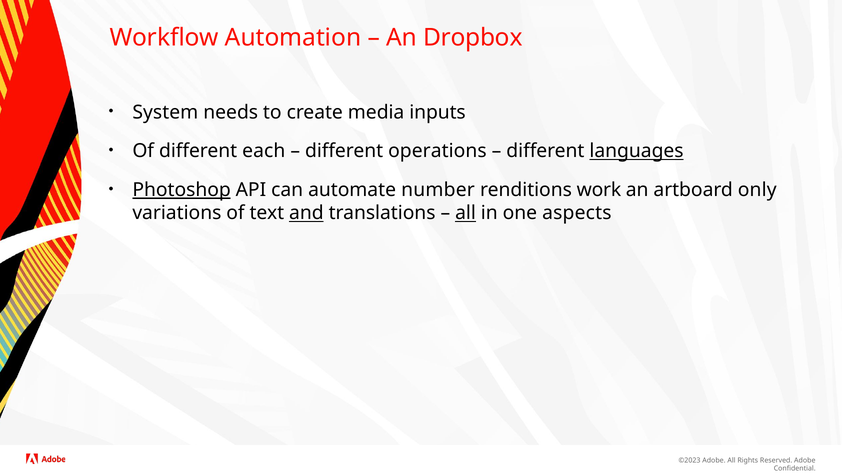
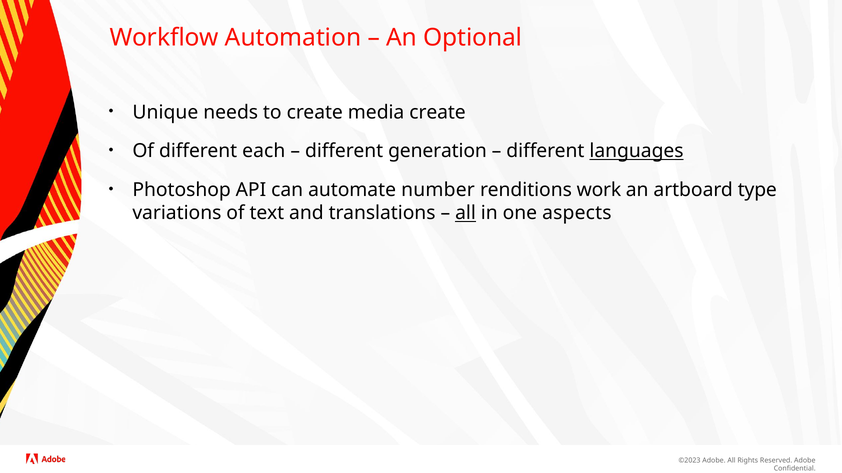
Dropbox: Dropbox -> Optional
System: System -> Unique
media inputs: inputs -> create
operations: operations -> generation
Photoshop underline: present -> none
only: only -> type
and underline: present -> none
